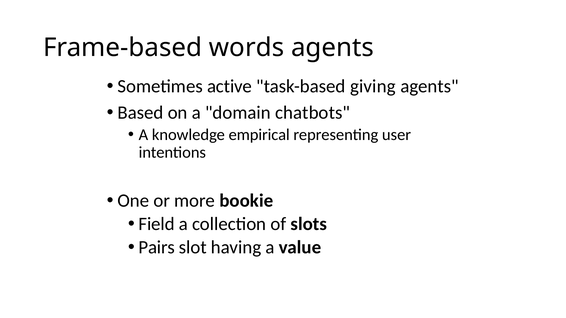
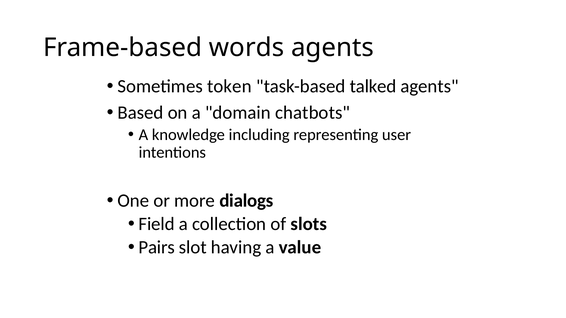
active: active -> token
giving: giving -> talked
empirical: empirical -> including
bookie: bookie -> dialogs
